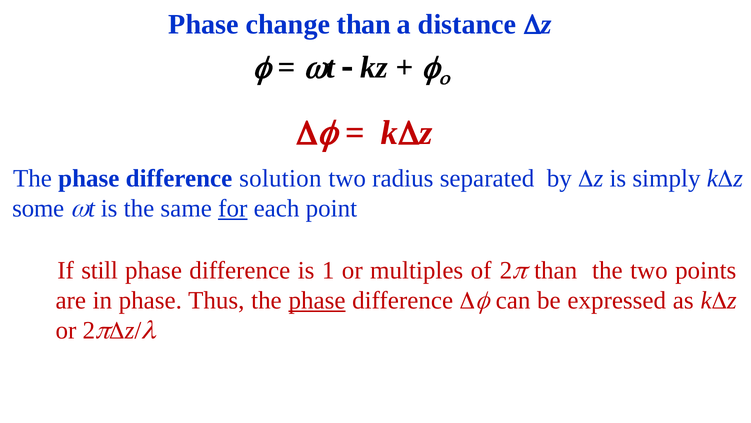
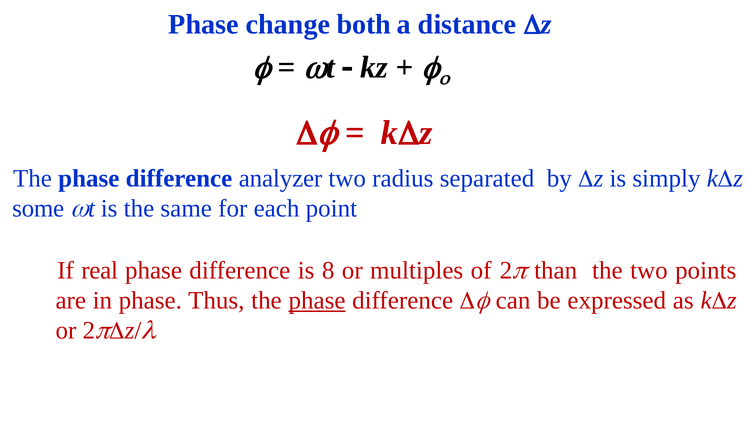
change than: than -> both
solution: solution -> analyzer
for underline: present -> none
still: still -> real
1: 1 -> 8
